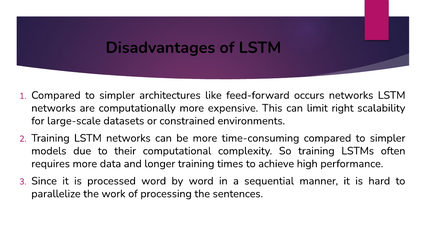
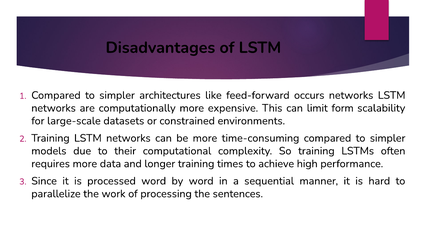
right: right -> form
